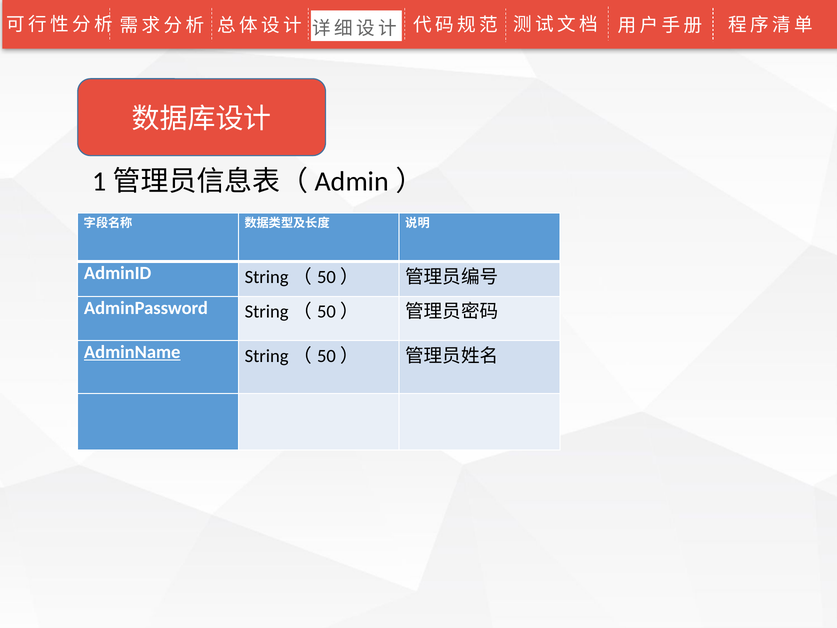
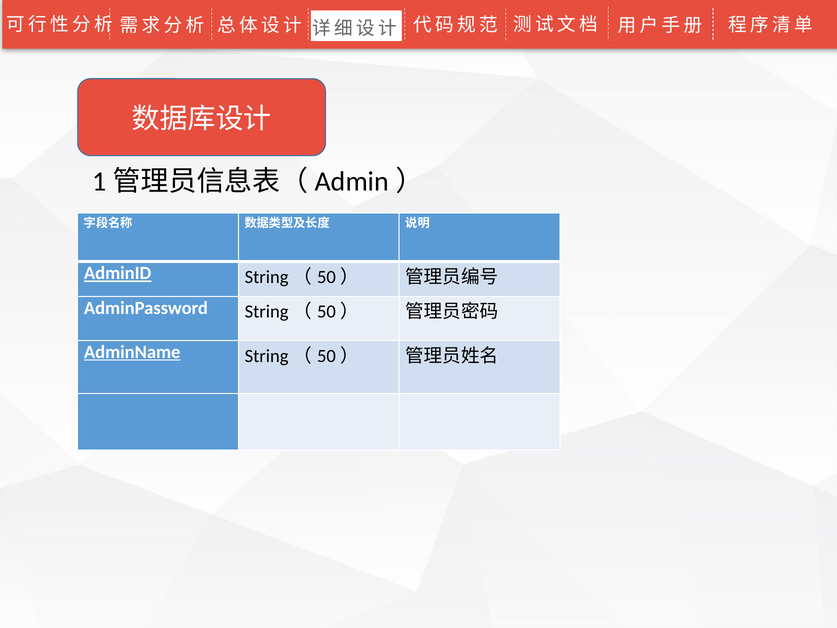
AdminID underline: none -> present
